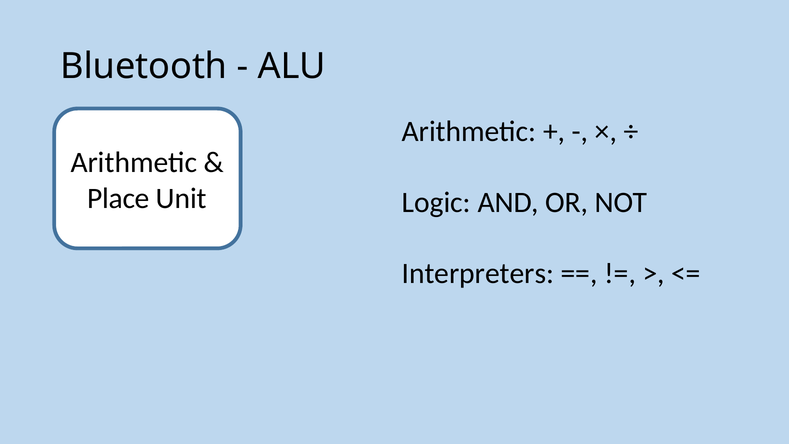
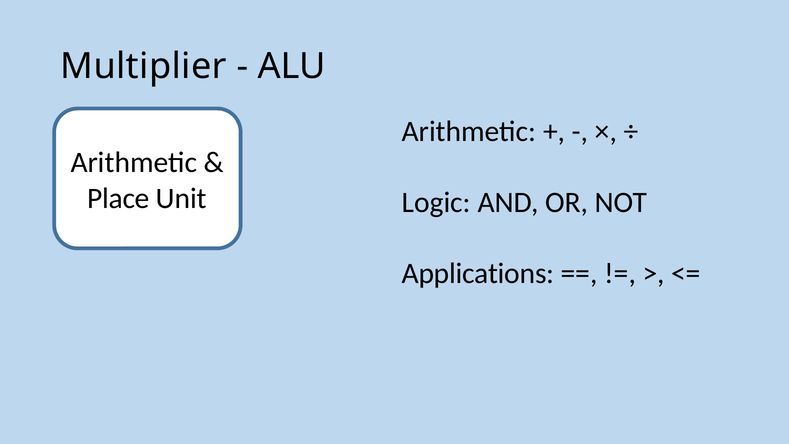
Bluetooth: Bluetooth -> Multiplier
Interpreters: Interpreters -> Applications
